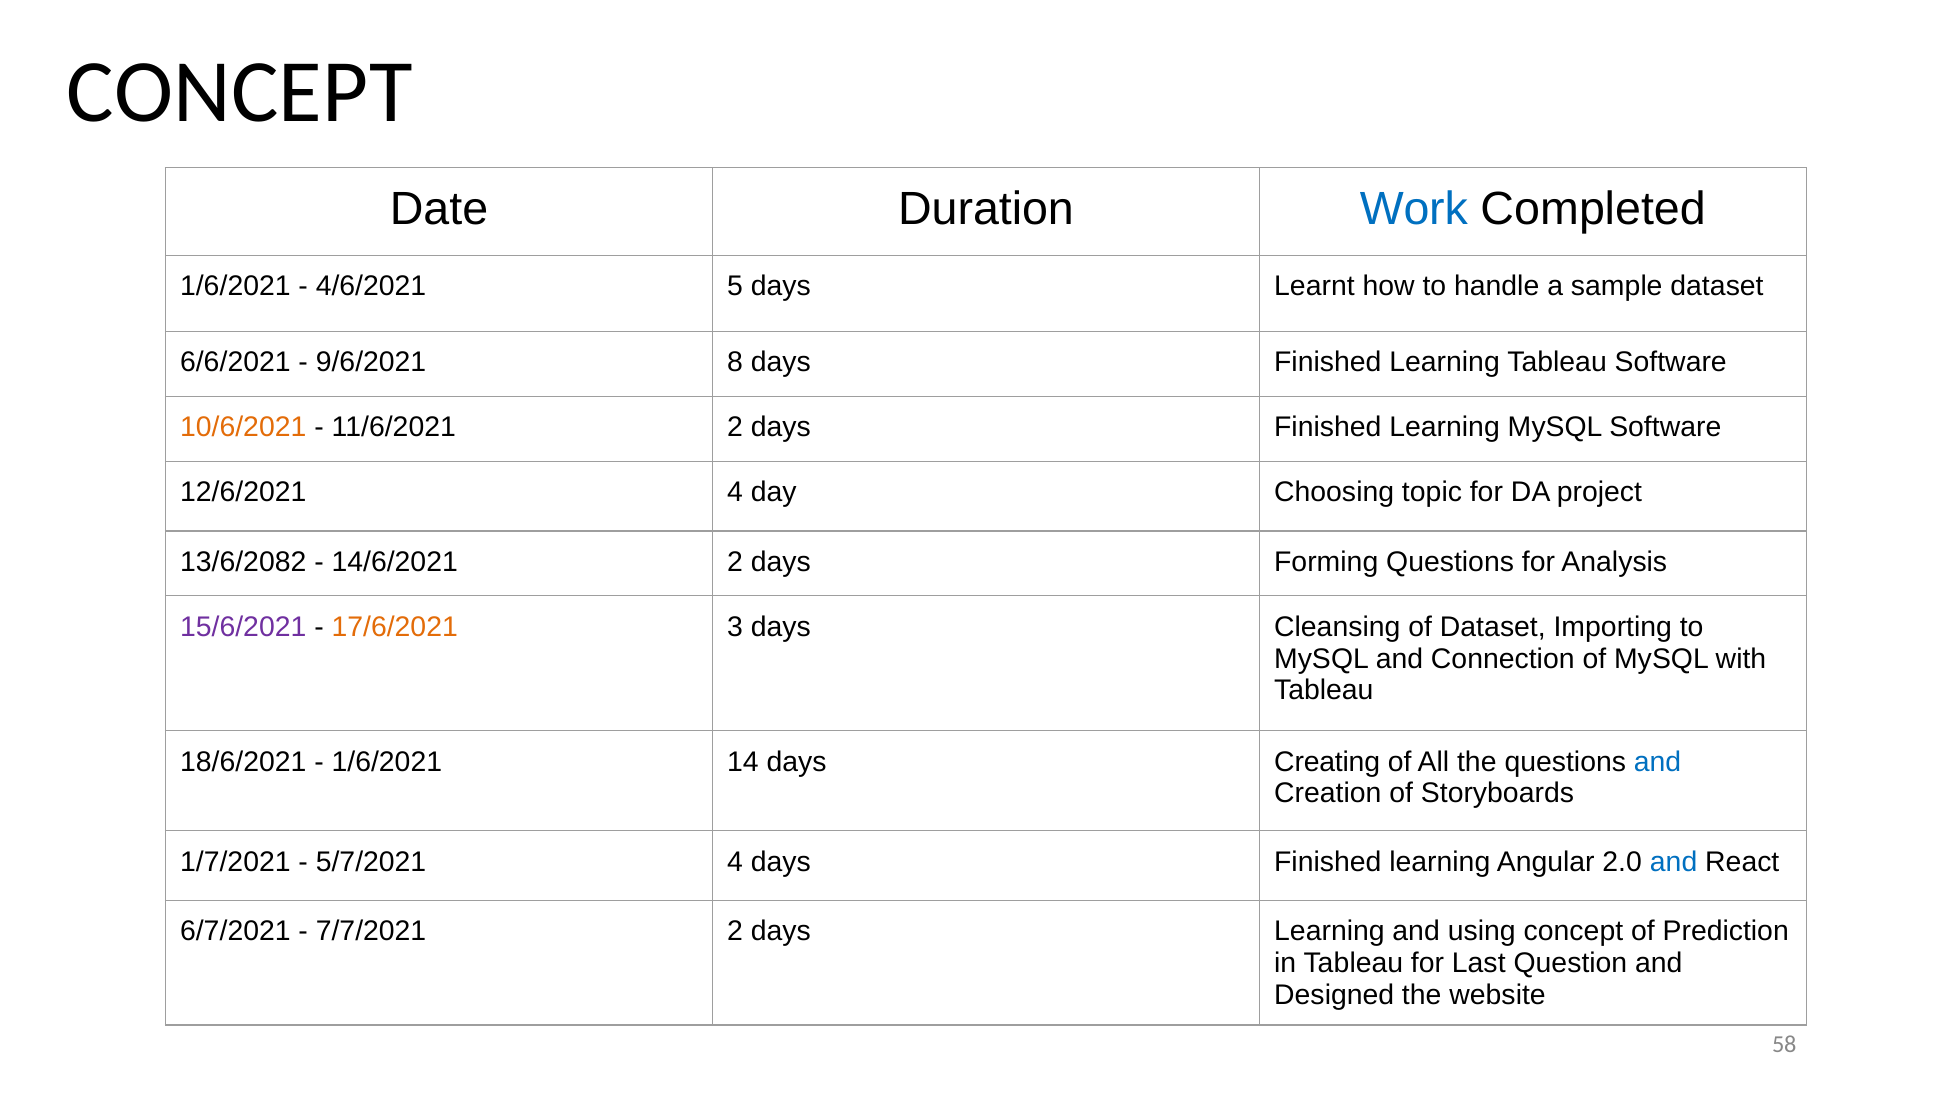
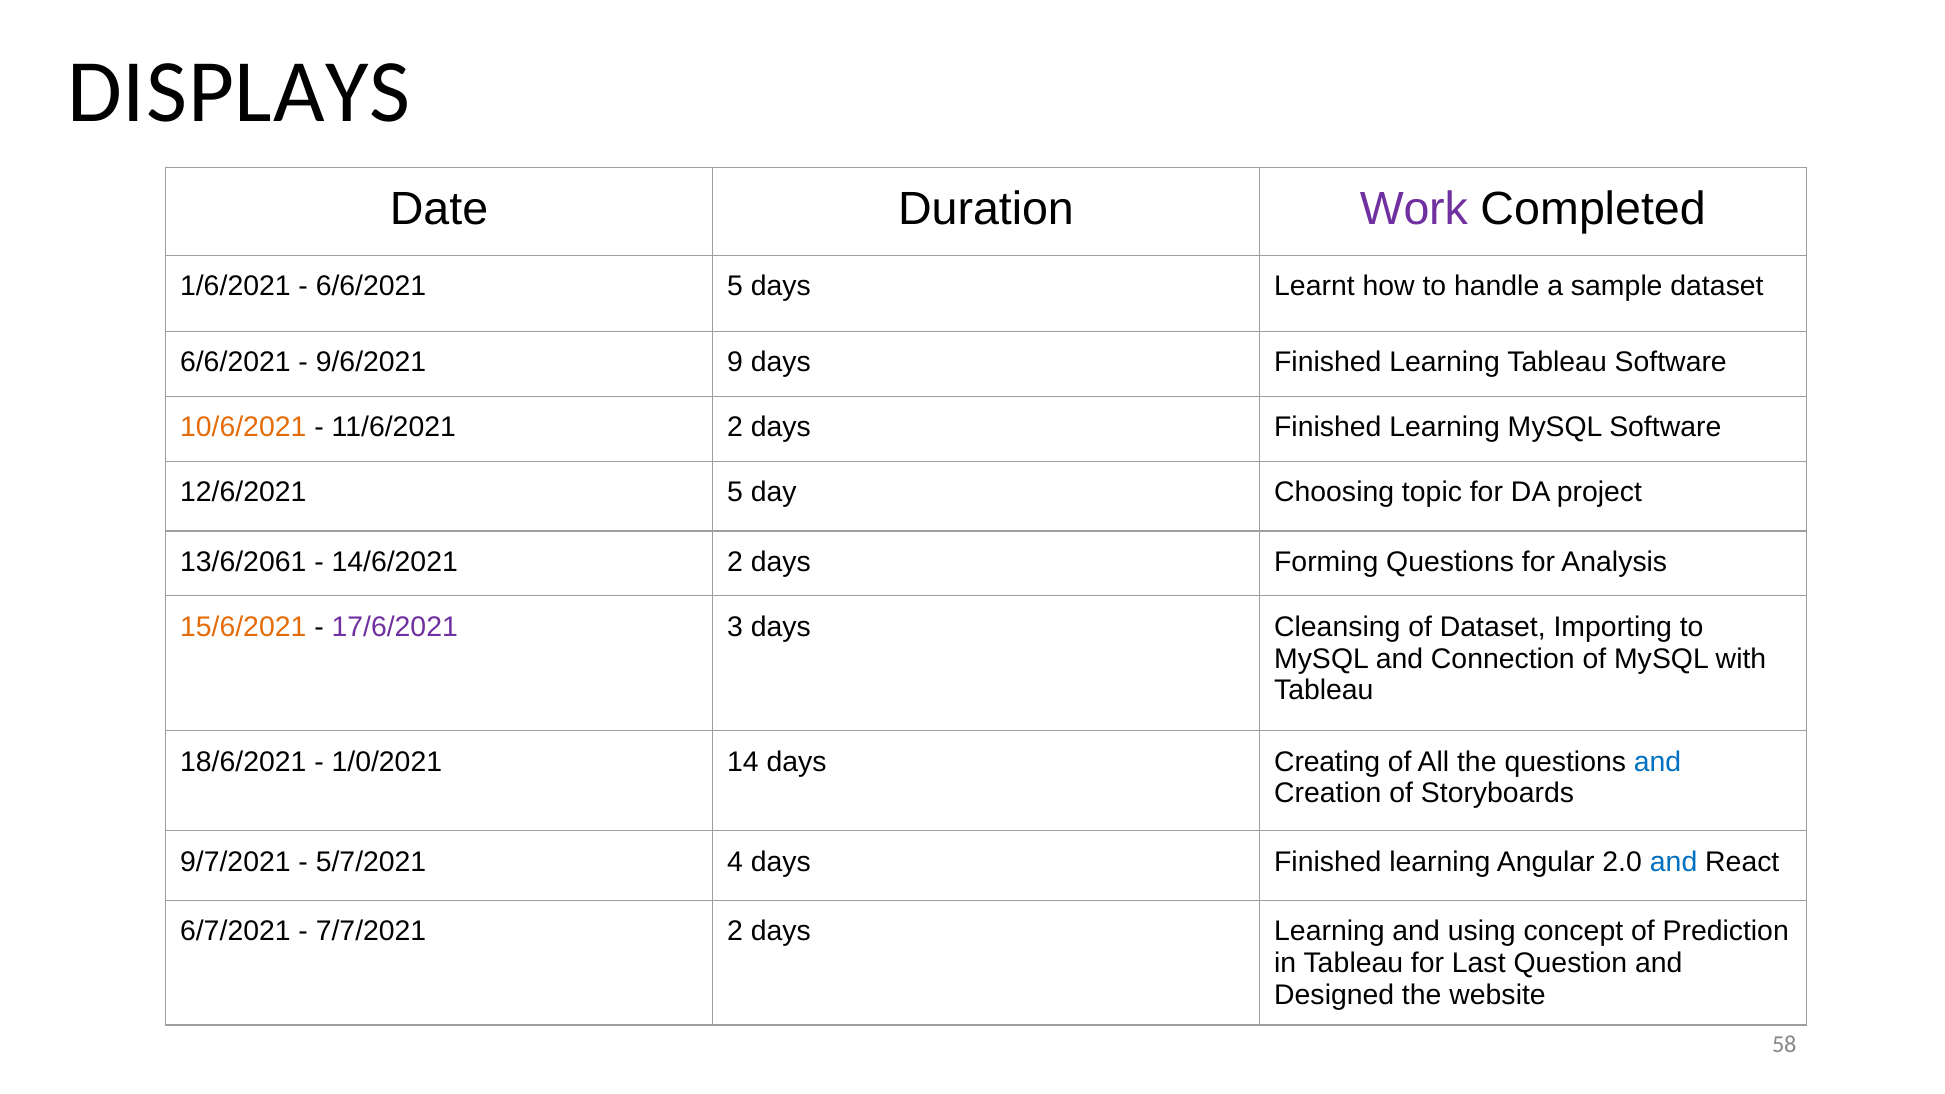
CONCEPT at (239, 92): CONCEPT -> DISPLAYS
Work colour: blue -> purple
4/6/2021 at (371, 286): 4/6/2021 -> 6/6/2021
8: 8 -> 9
12/6/2021 4: 4 -> 5
13/6/2082: 13/6/2082 -> 13/6/2061
15/6/2021 colour: purple -> orange
17/6/2021 colour: orange -> purple
1/6/2021 at (387, 762): 1/6/2021 -> 1/0/2021
1/7/2021: 1/7/2021 -> 9/7/2021
